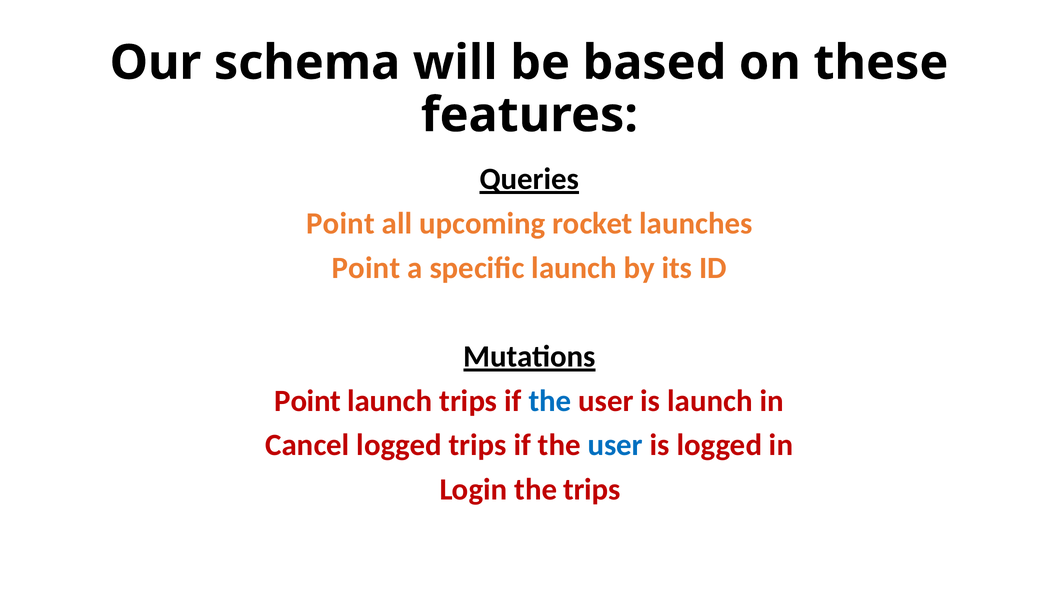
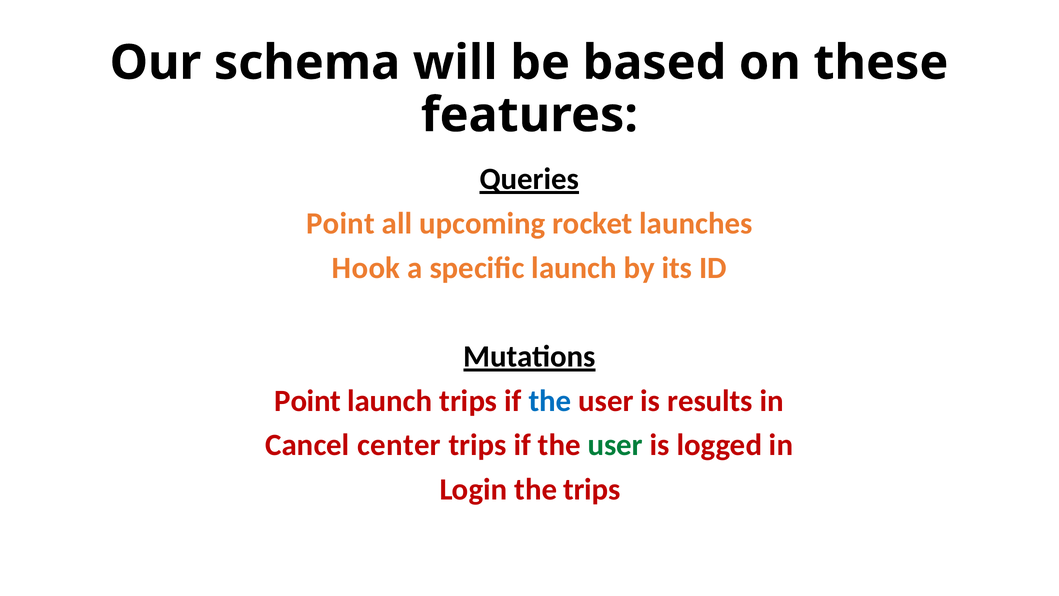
Point at (366, 268): Point -> Hook
is launch: launch -> results
Cancel logged: logged -> center
user at (615, 445) colour: blue -> green
